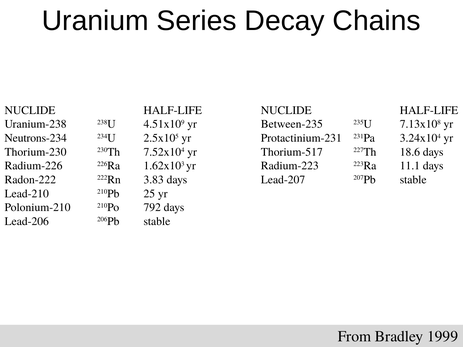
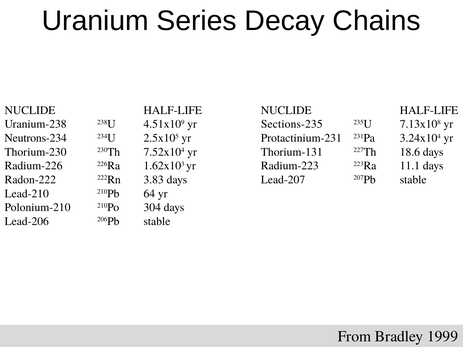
Between-235: Between-235 -> Sections-235
Thorium-517: Thorium-517 -> Thorium-131
25: 25 -> 64
792: 792 -> 304
